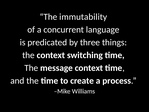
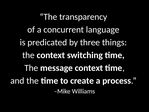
immutability: immutability -> transparency
